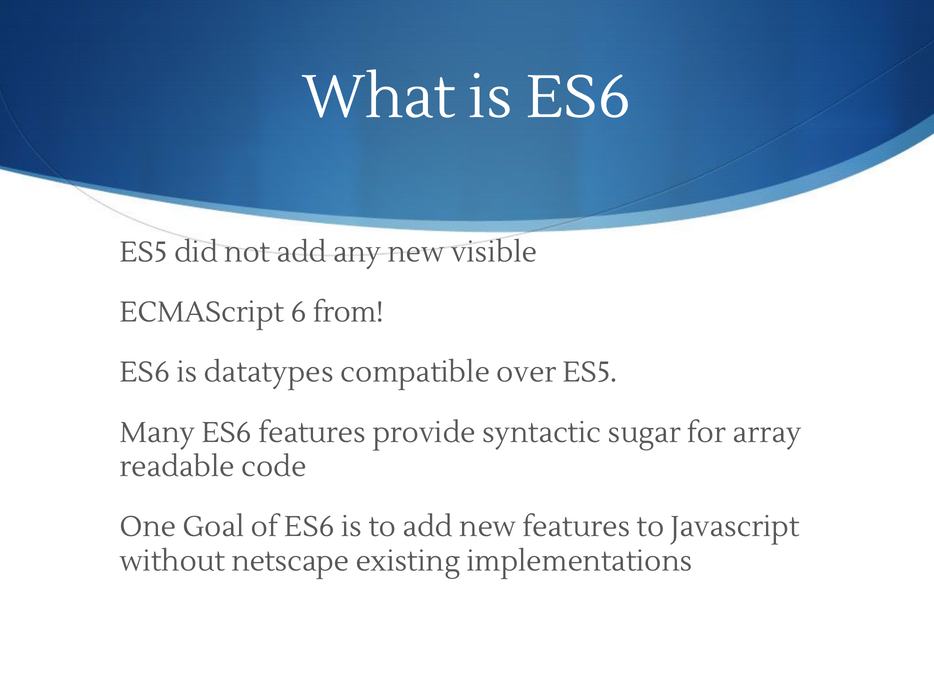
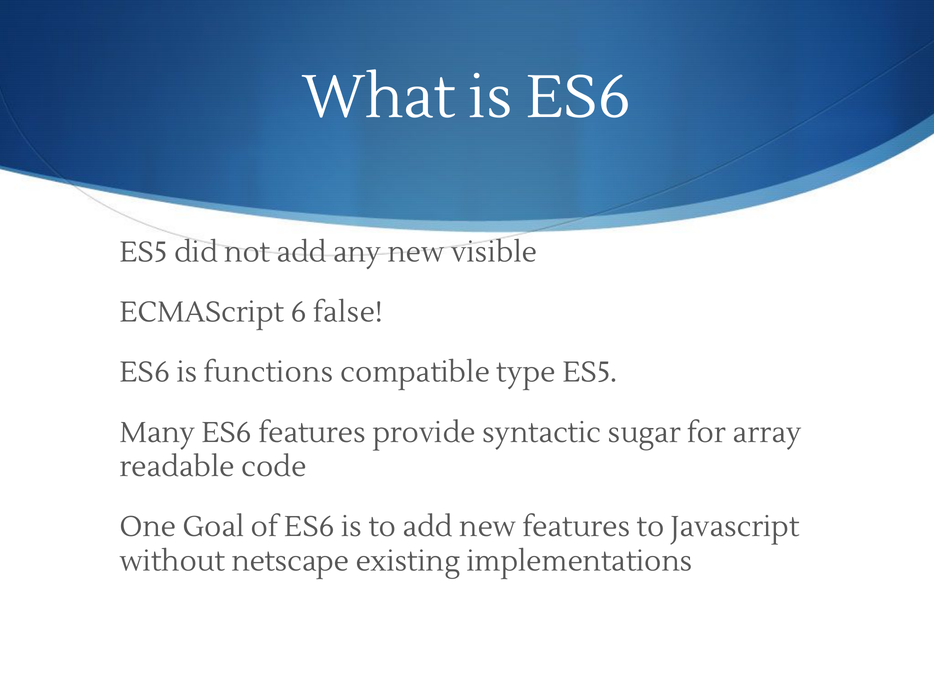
from: from -> false
datatypes: datatypes -> functions
over: over -> type
